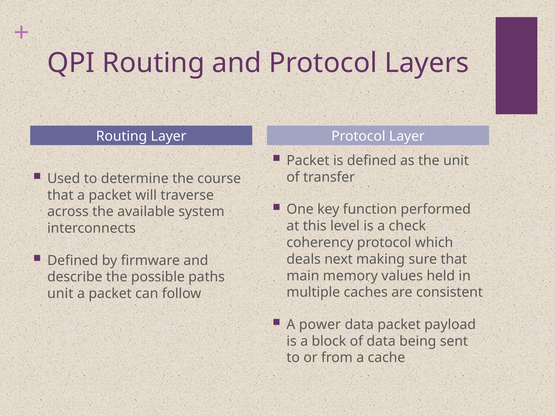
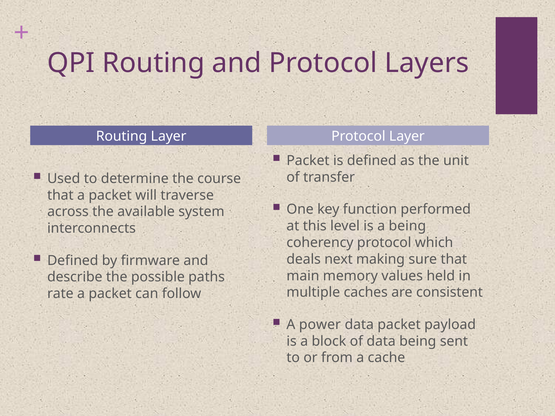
a check: check -> being
unit at (60, 294): unit -> rate
